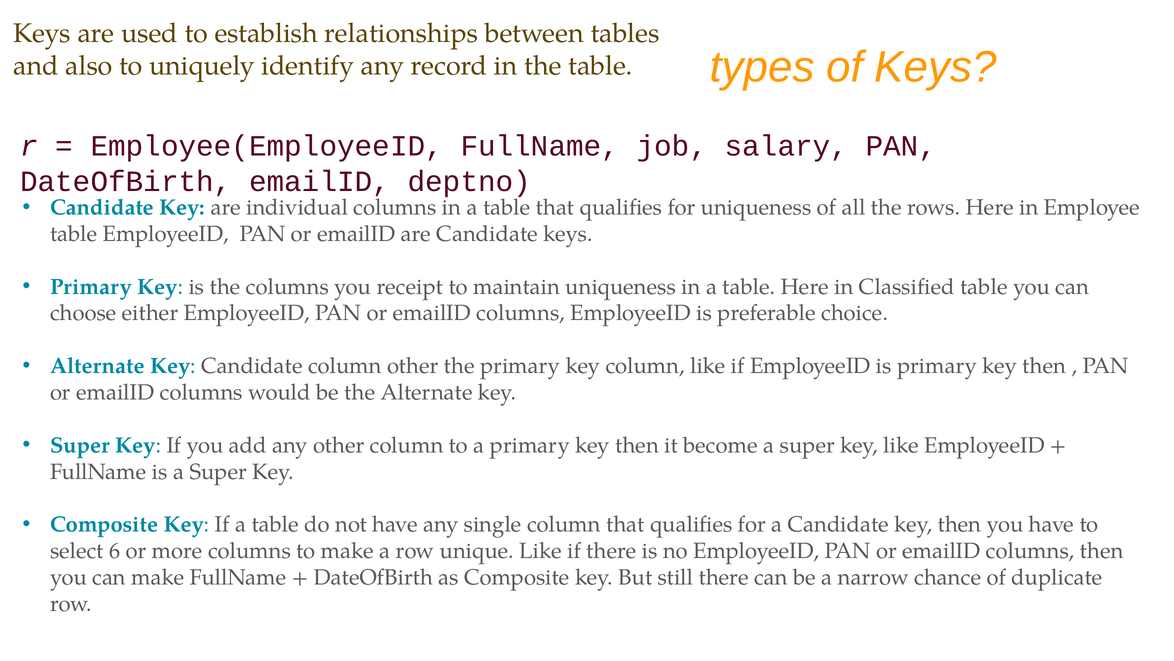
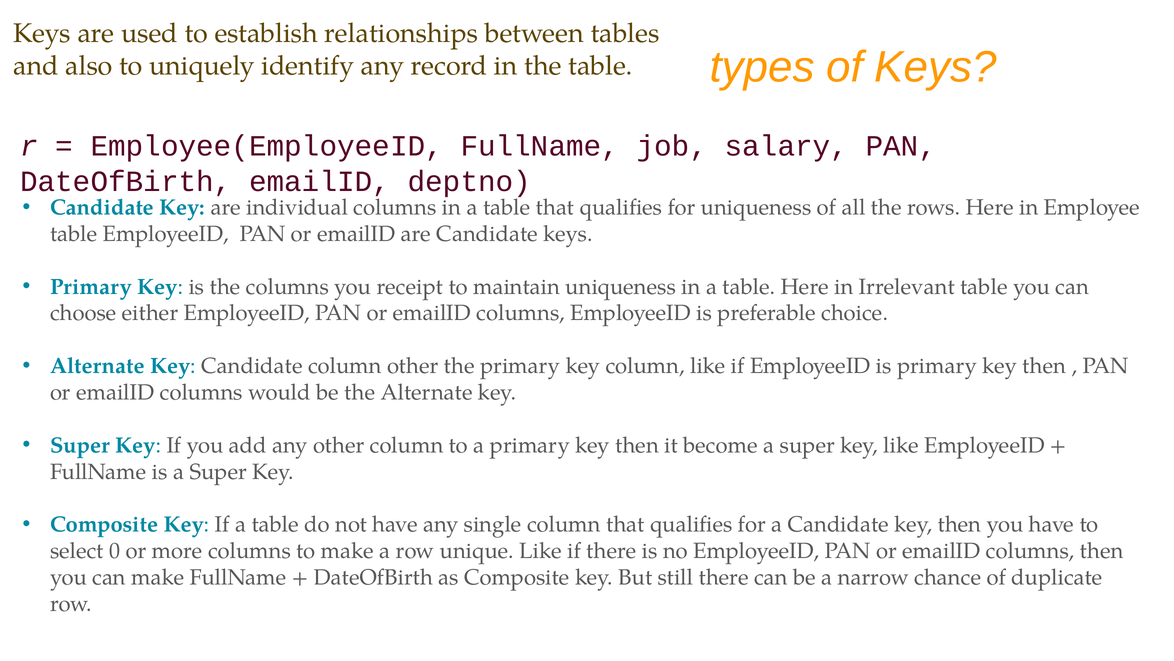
Classified: Classified -> Irrelevant
6: 6 -> 0
